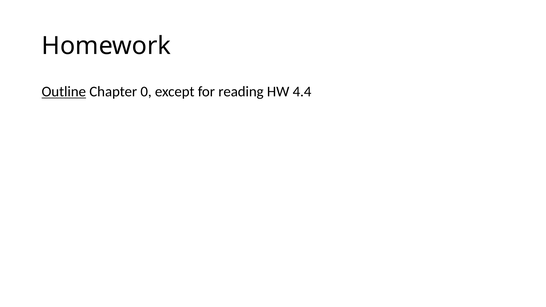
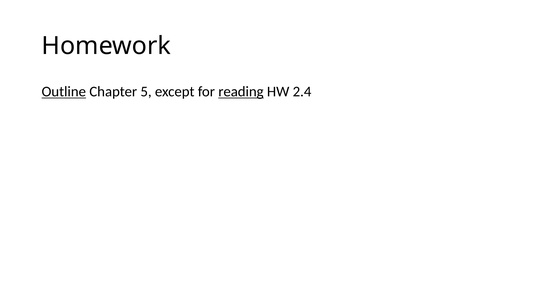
0: 0 -> 5
reading underline: none -> present
4.4: 4.4 -> 2.4
